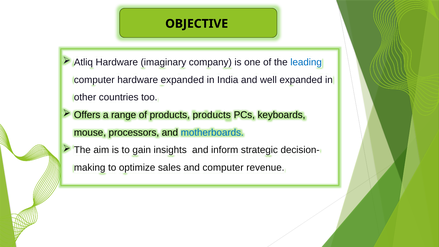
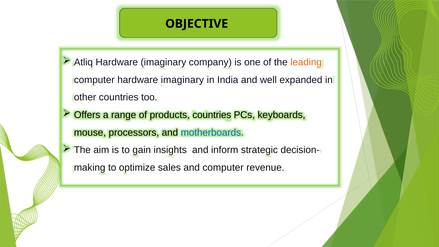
leading colour: blue -> orange
computer hardware expanded: expanded -> imaginary
products products: products -> countries
